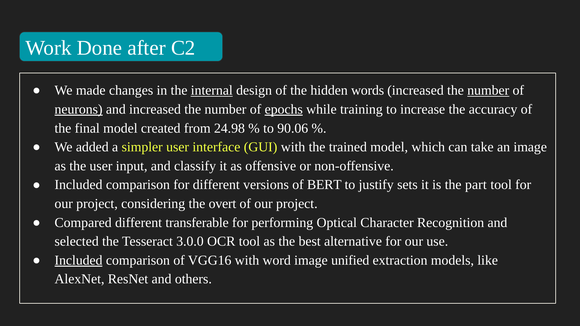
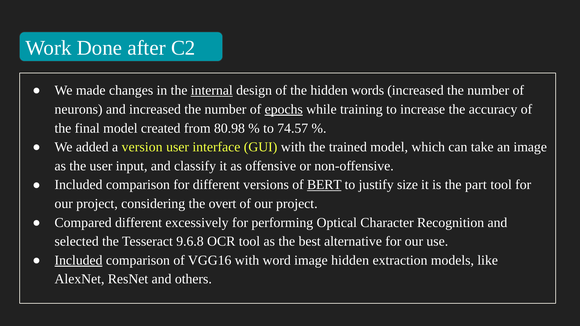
number at (488, 91) underline: present -> none
neurons underline: present -> none
24.98: 24.98 -> 80.98
90.06: 90.06 -> 74.57
simpler: simpler -> version
BERT underline: none -> present
sets: sets -> size
transferable: transferable -> excessively
3.0.0: 3.0.0 -> 9.6.8
image unified: unified -> hidden
